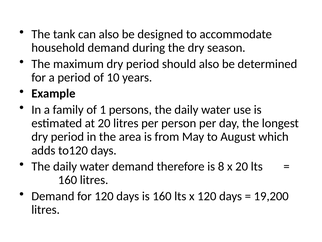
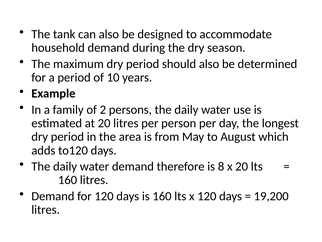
1: 1 -> 2
